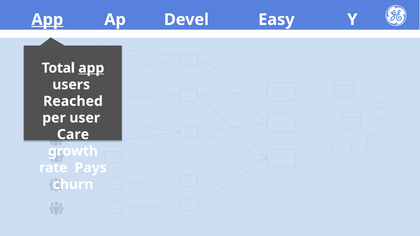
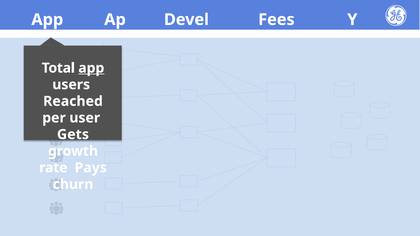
App at (47, 20) underline: present -> none
Easy: Easy -> Fees
Care: Care -> Gets
